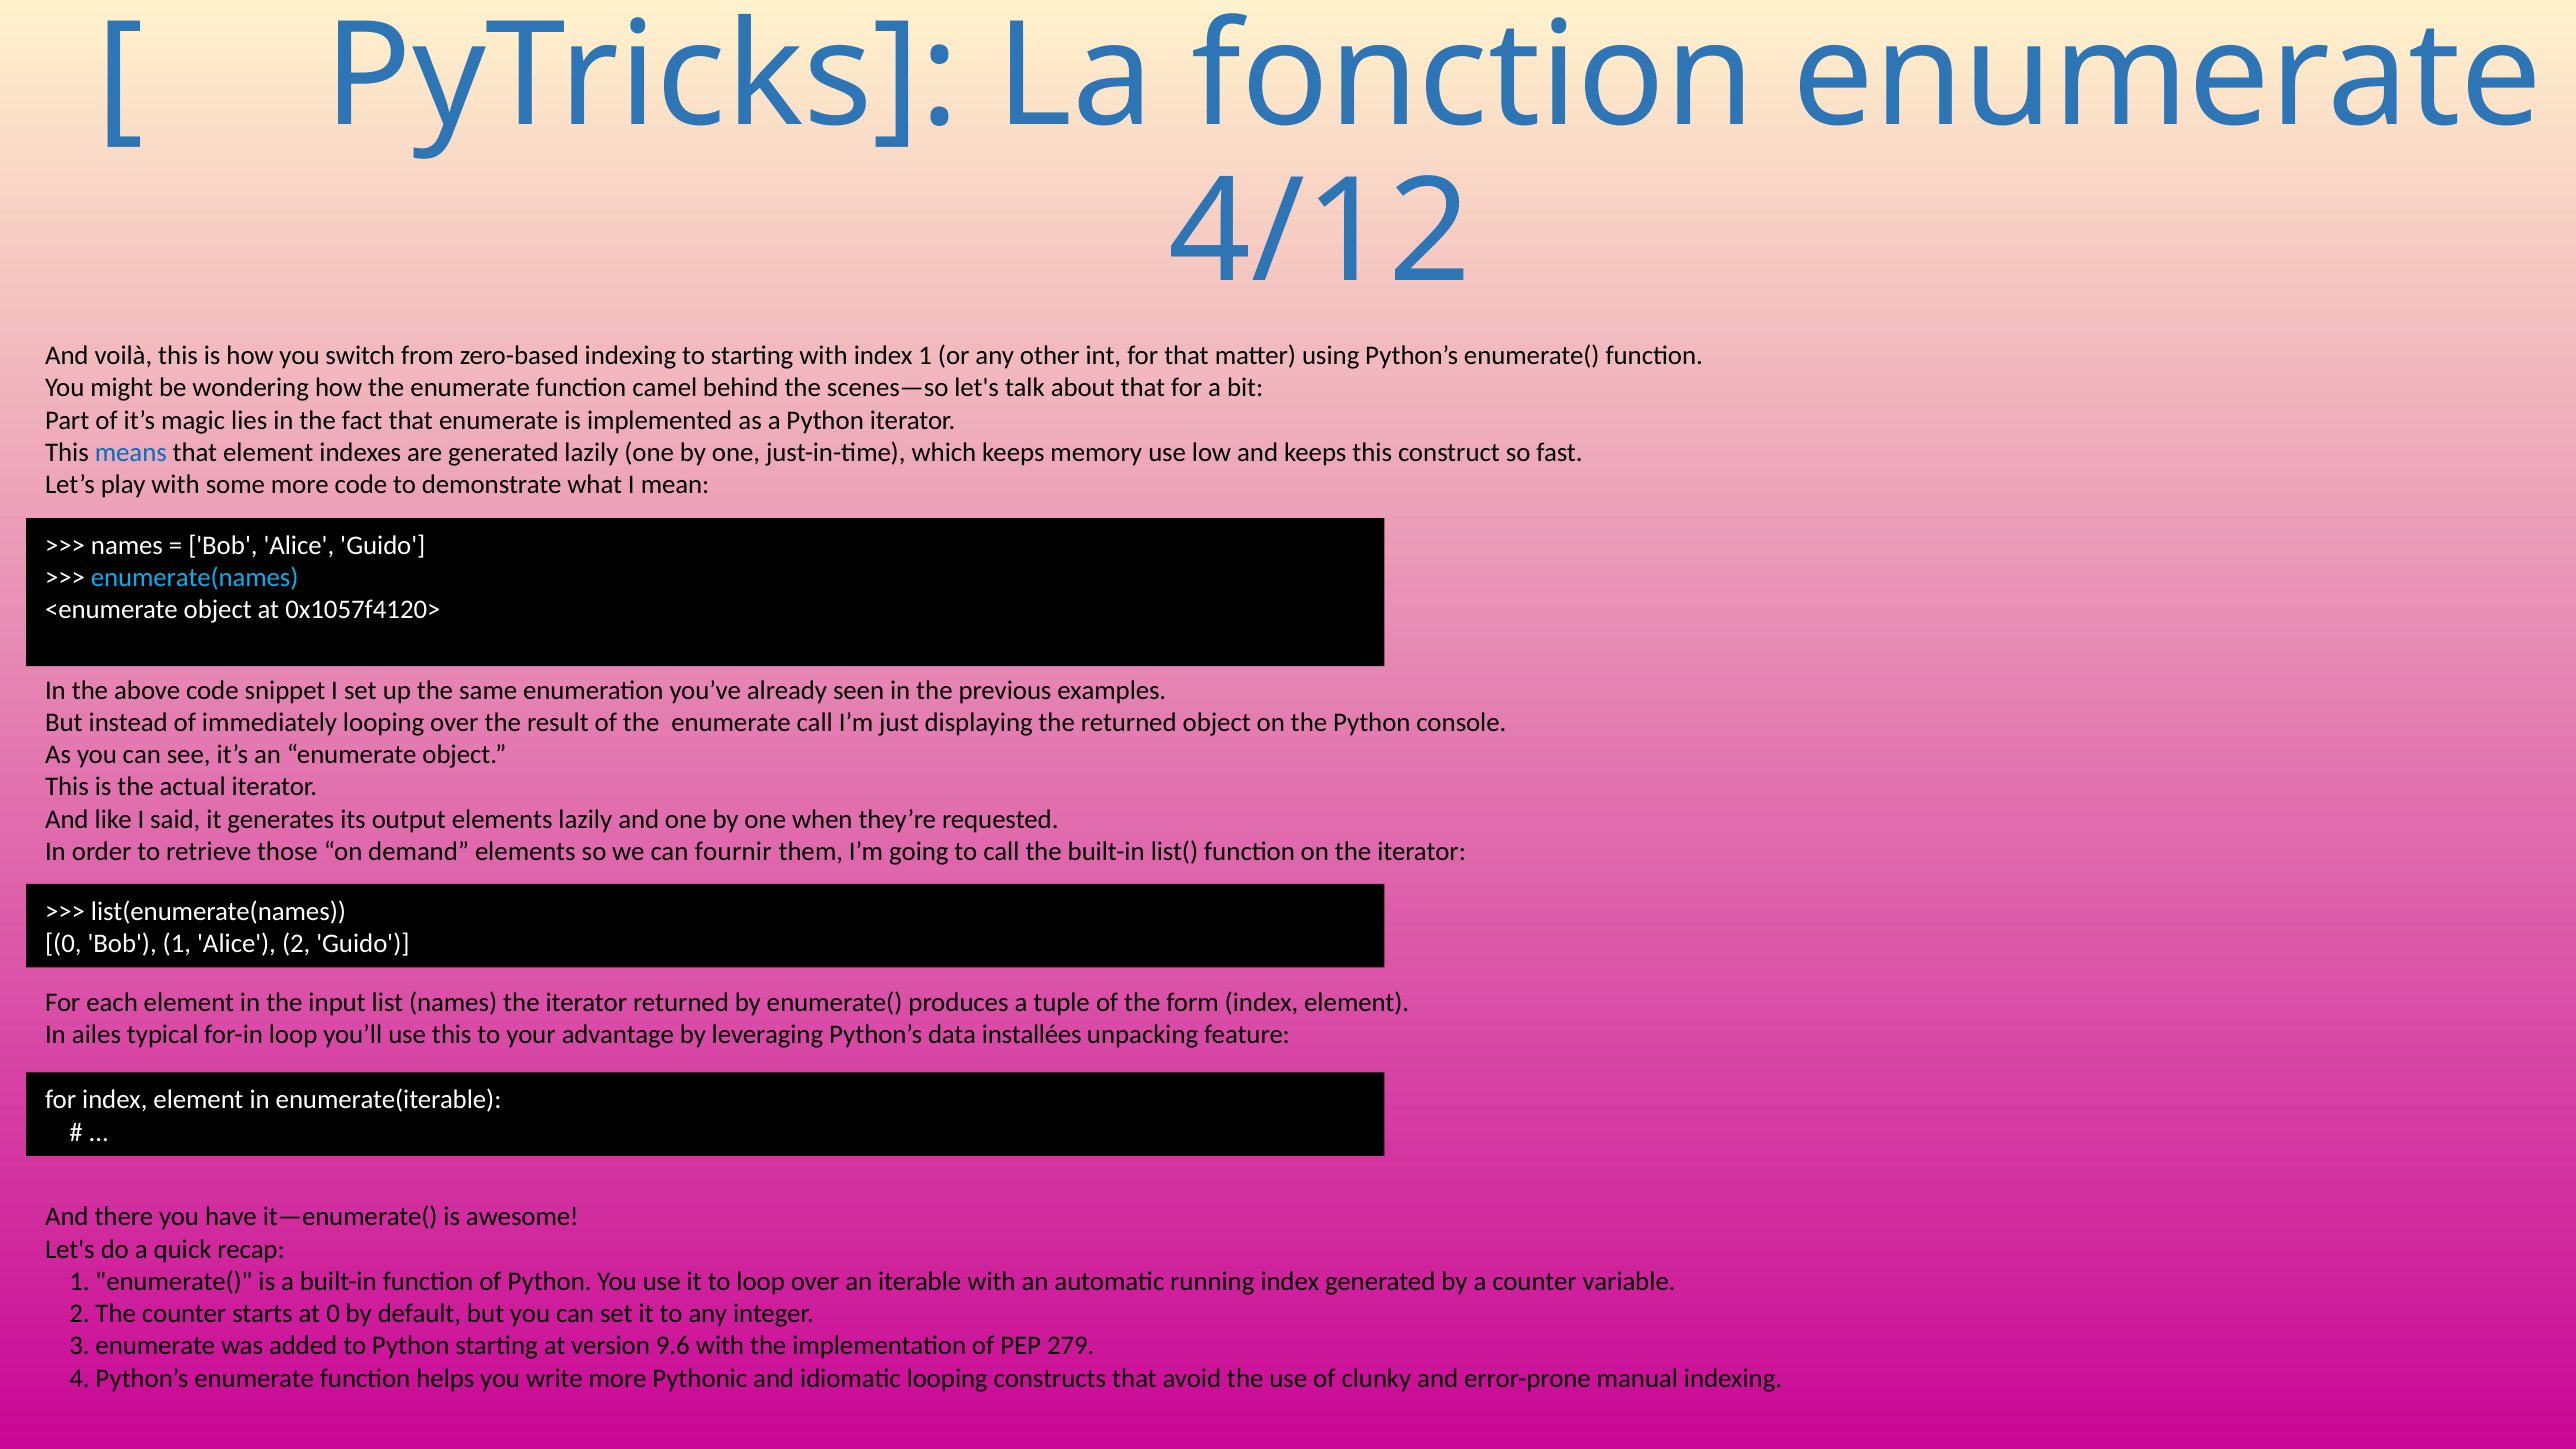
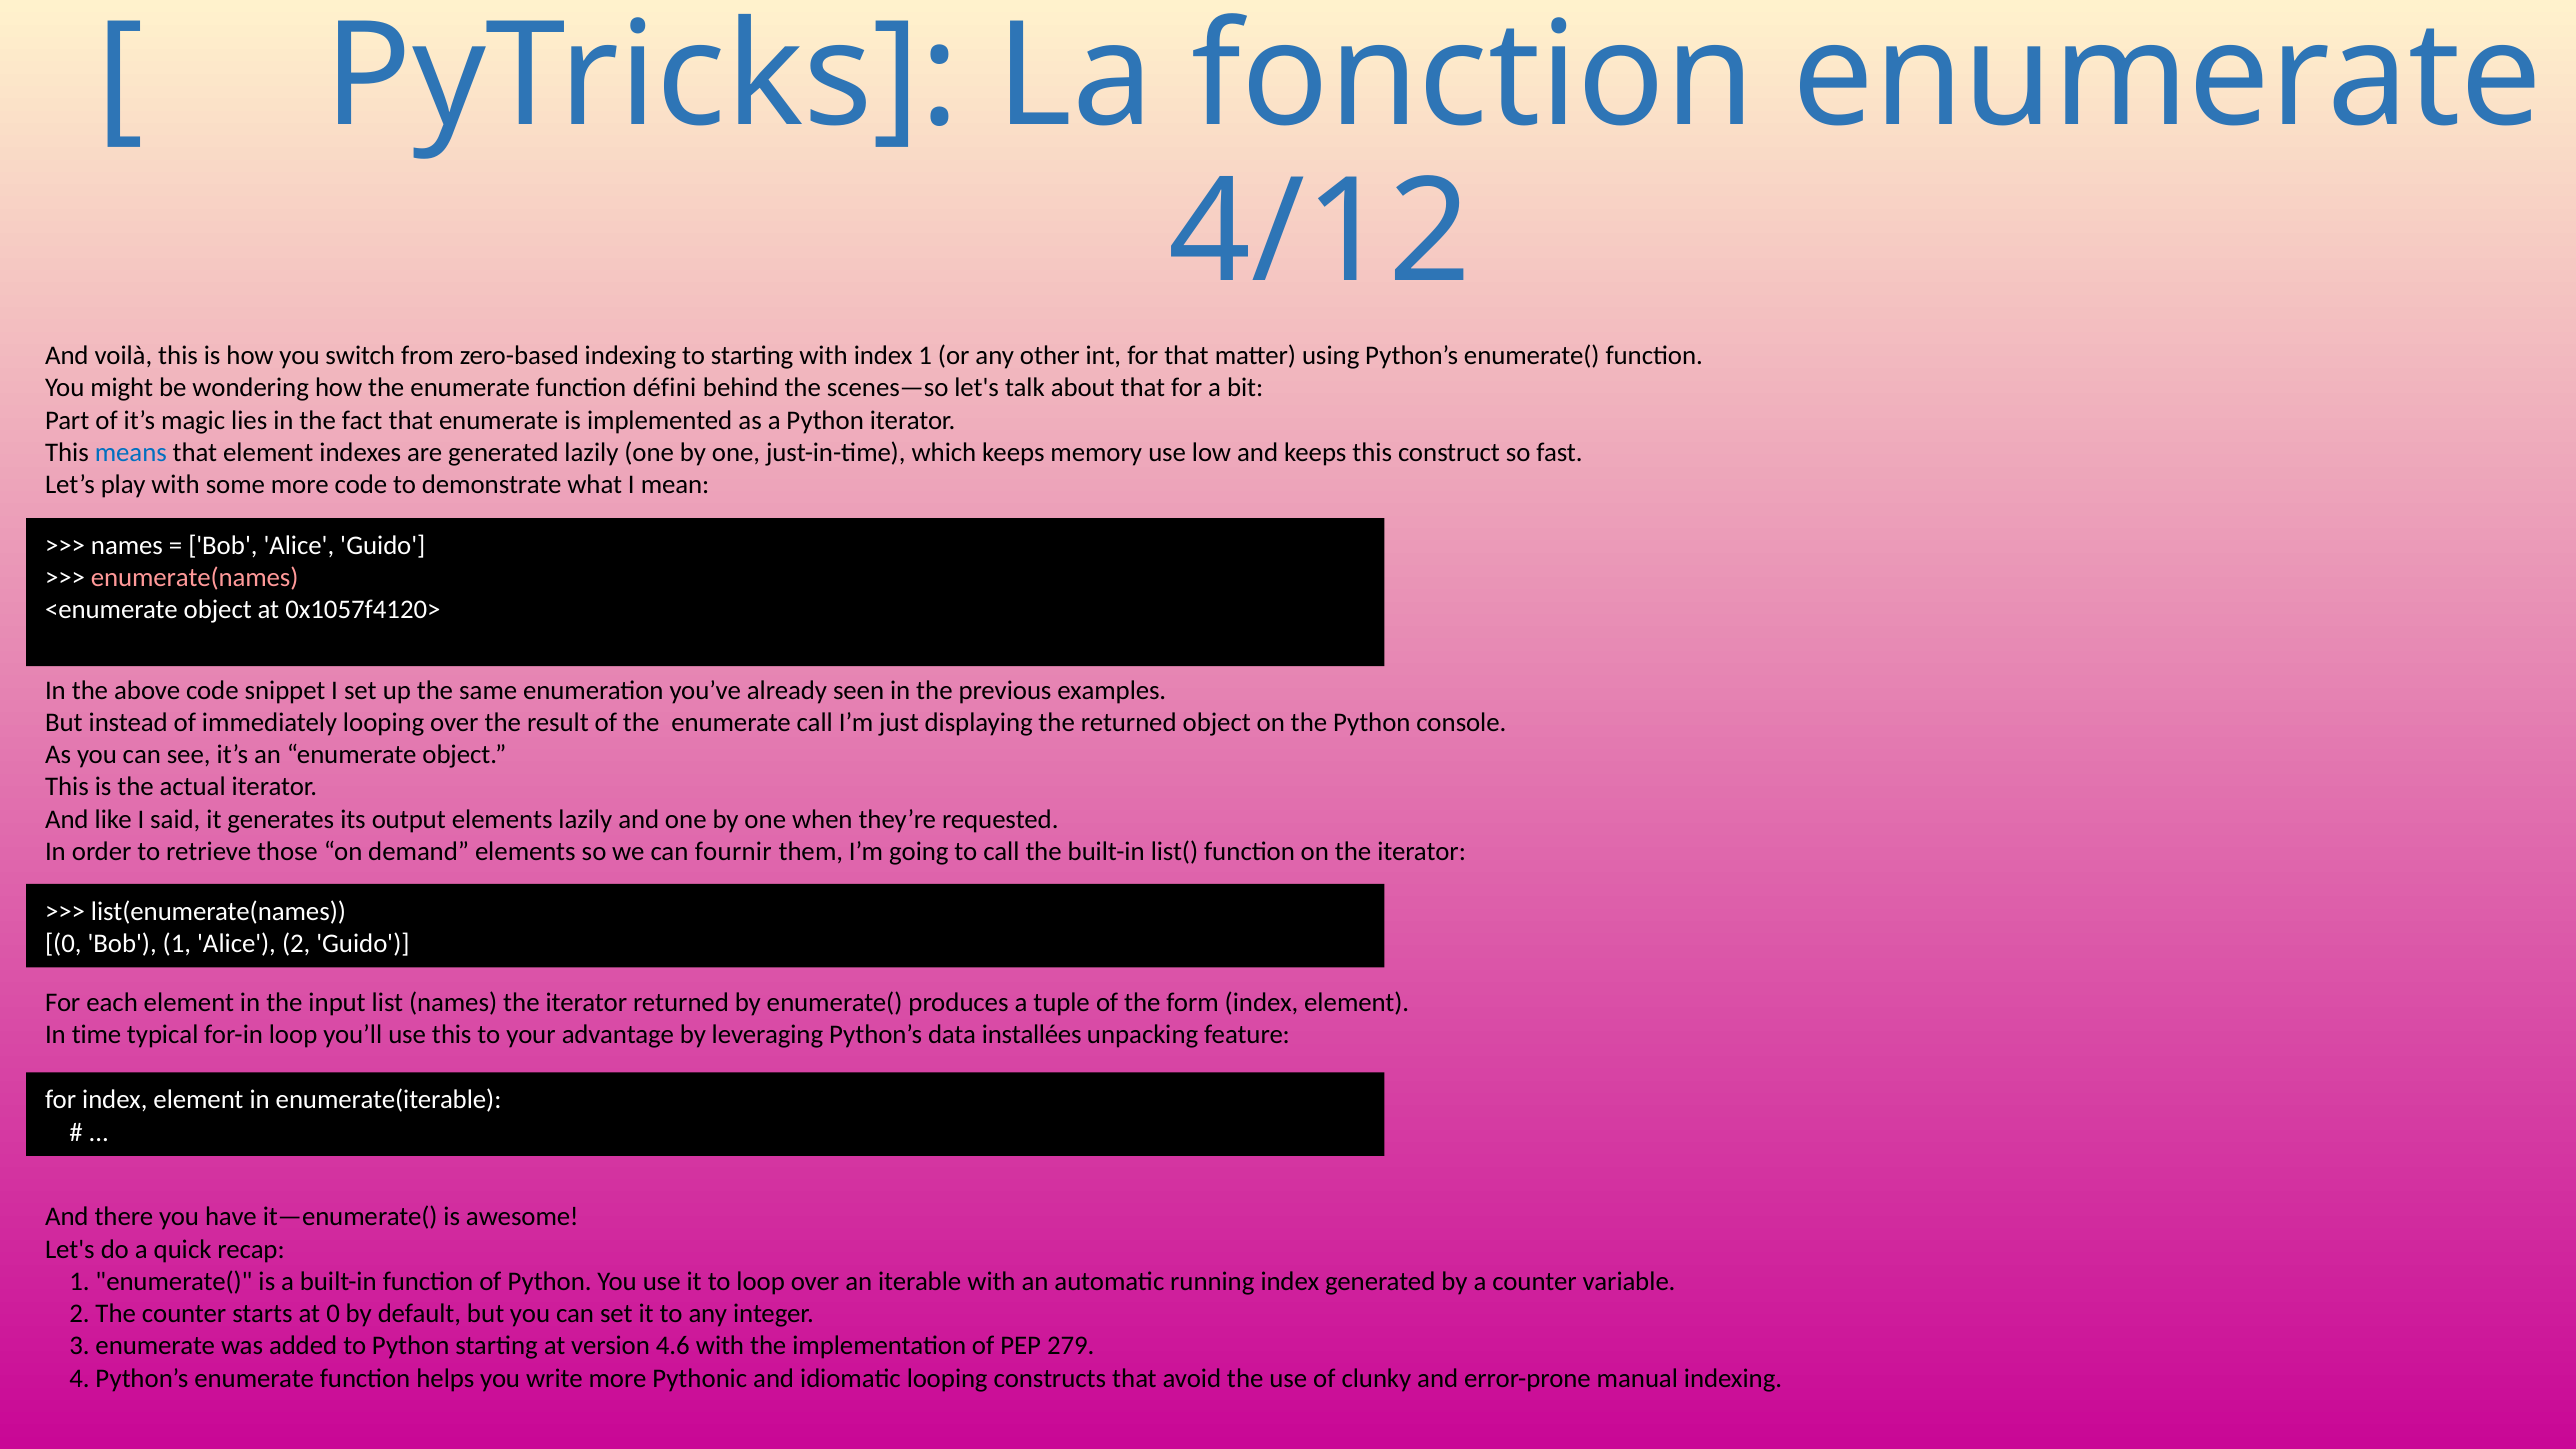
camel: camel -> défini
enumerate(names colour: light blue -> pink
ailes: ailes -> time
9.6: 9.6 -> 4.6
